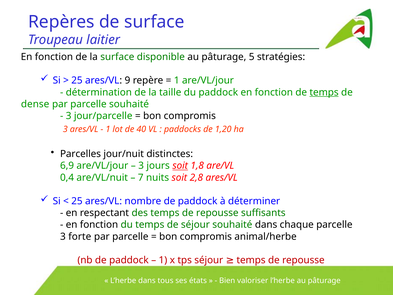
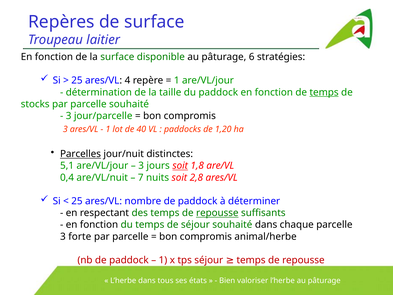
5: 5 -> 6
9: 9 -> 4
dense: dense -> stocks
Parcelles underline: none -> present
6,9: 6,9 -> 5,1
repousse at (217, 213) underline: none -> present
